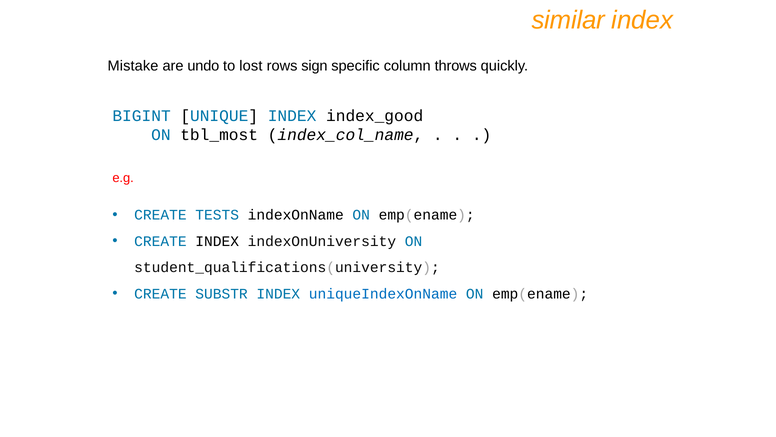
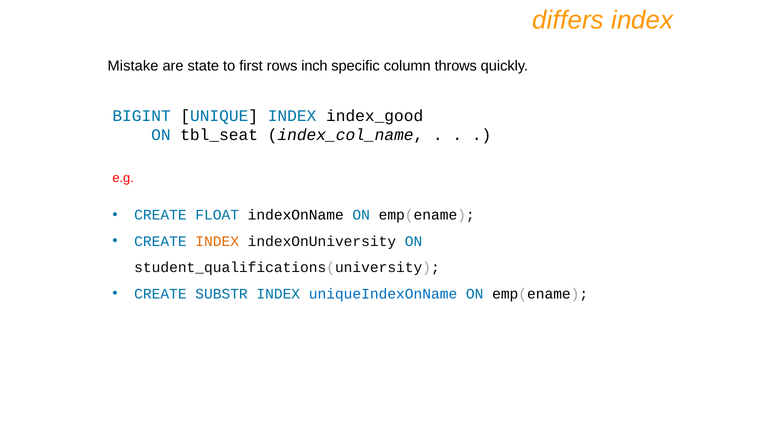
similar: similar -> differs
undo: undo -> state
lost: lost -> first
sign: sign -> inch
tbl_most: tbl_most -> tbl_seat
TESTS: TESTS -> FLOAT
INDEX at (217, 241) colour: black -> orange
